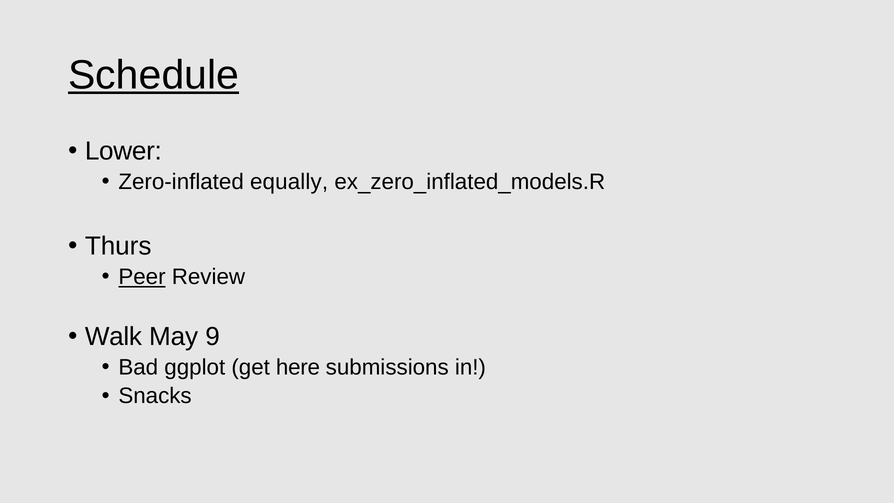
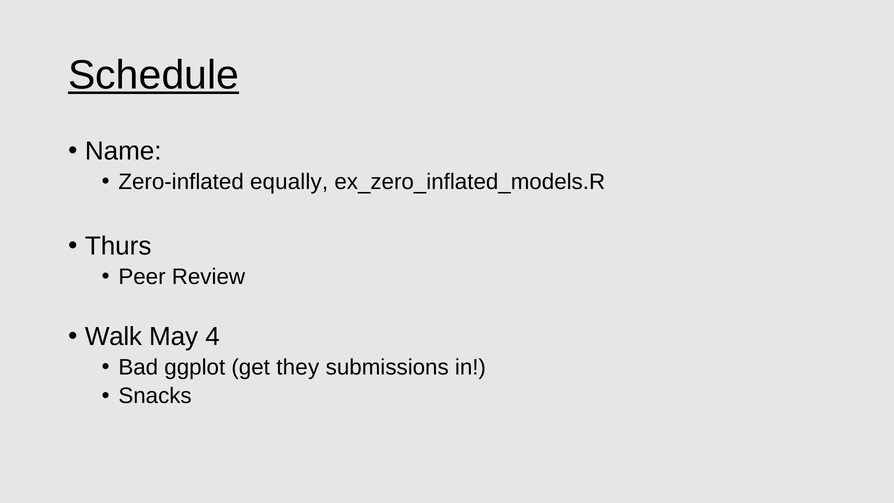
Lower: Lower -> Name
Peer underline: present -> none
9: 9 -> 4
here: here -> they
